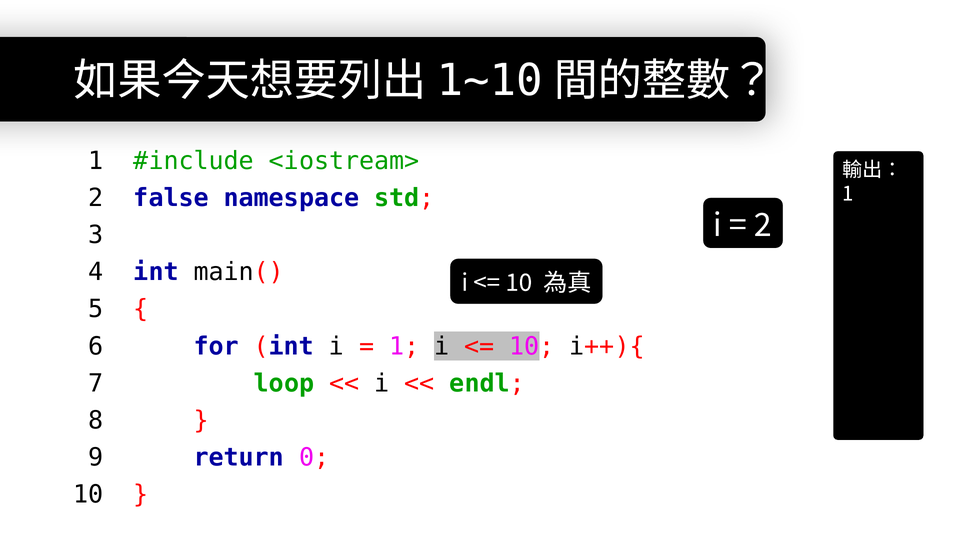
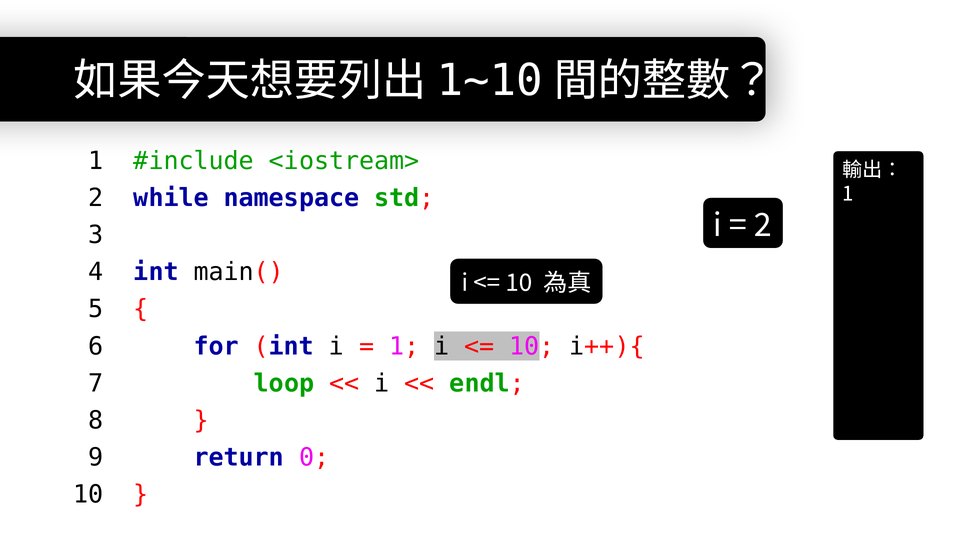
false: false -> while
